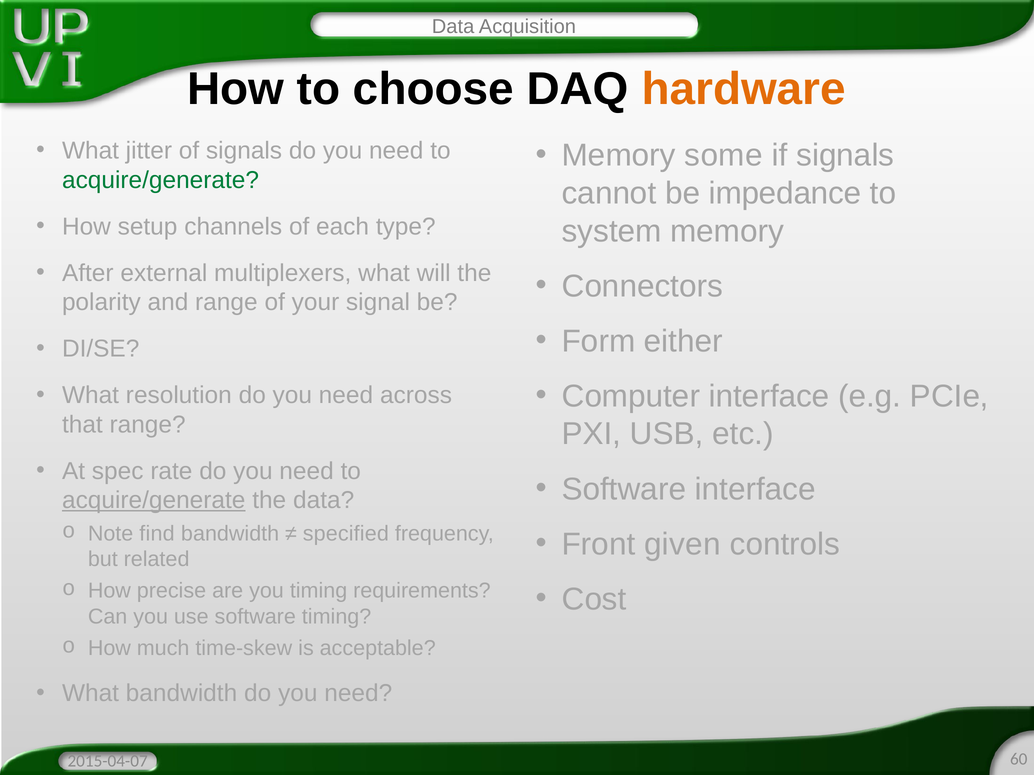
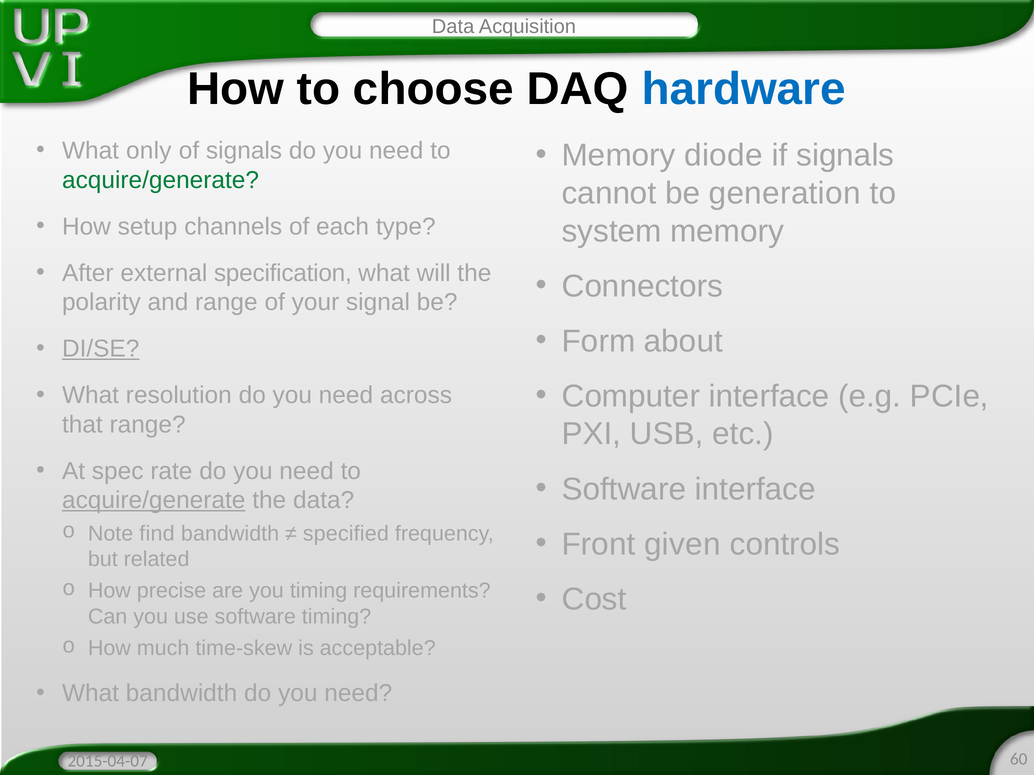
hardware colour: orange -> blue
jitter: jitter -> only
some: some -> diode
impedance: impedance -> generation
multiplexers: multiplexers -> specification
either: either -> about
DI/SE underline: none -> present
